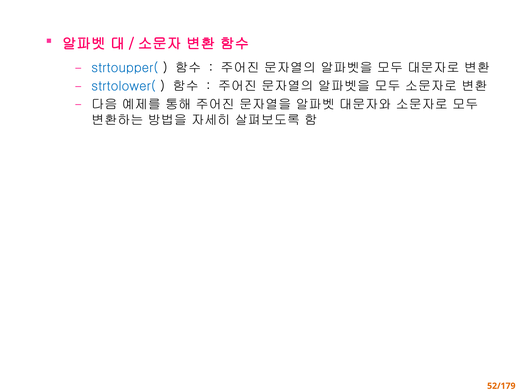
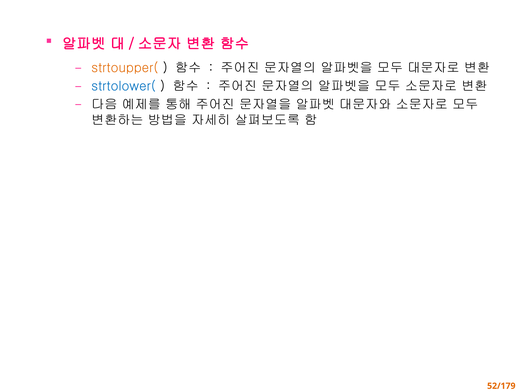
strtoupper( colour: blue -> orange
